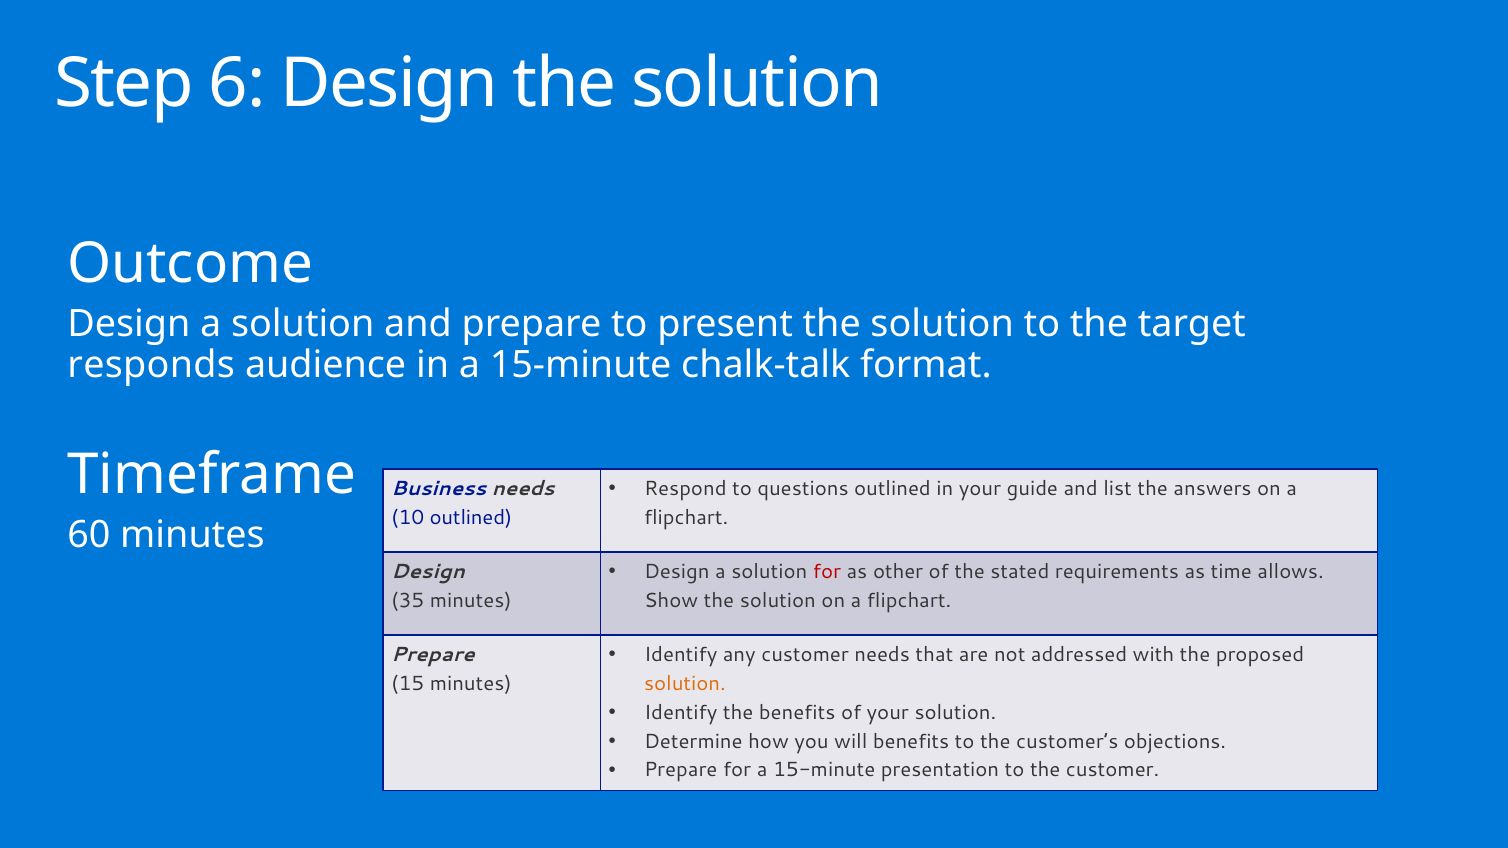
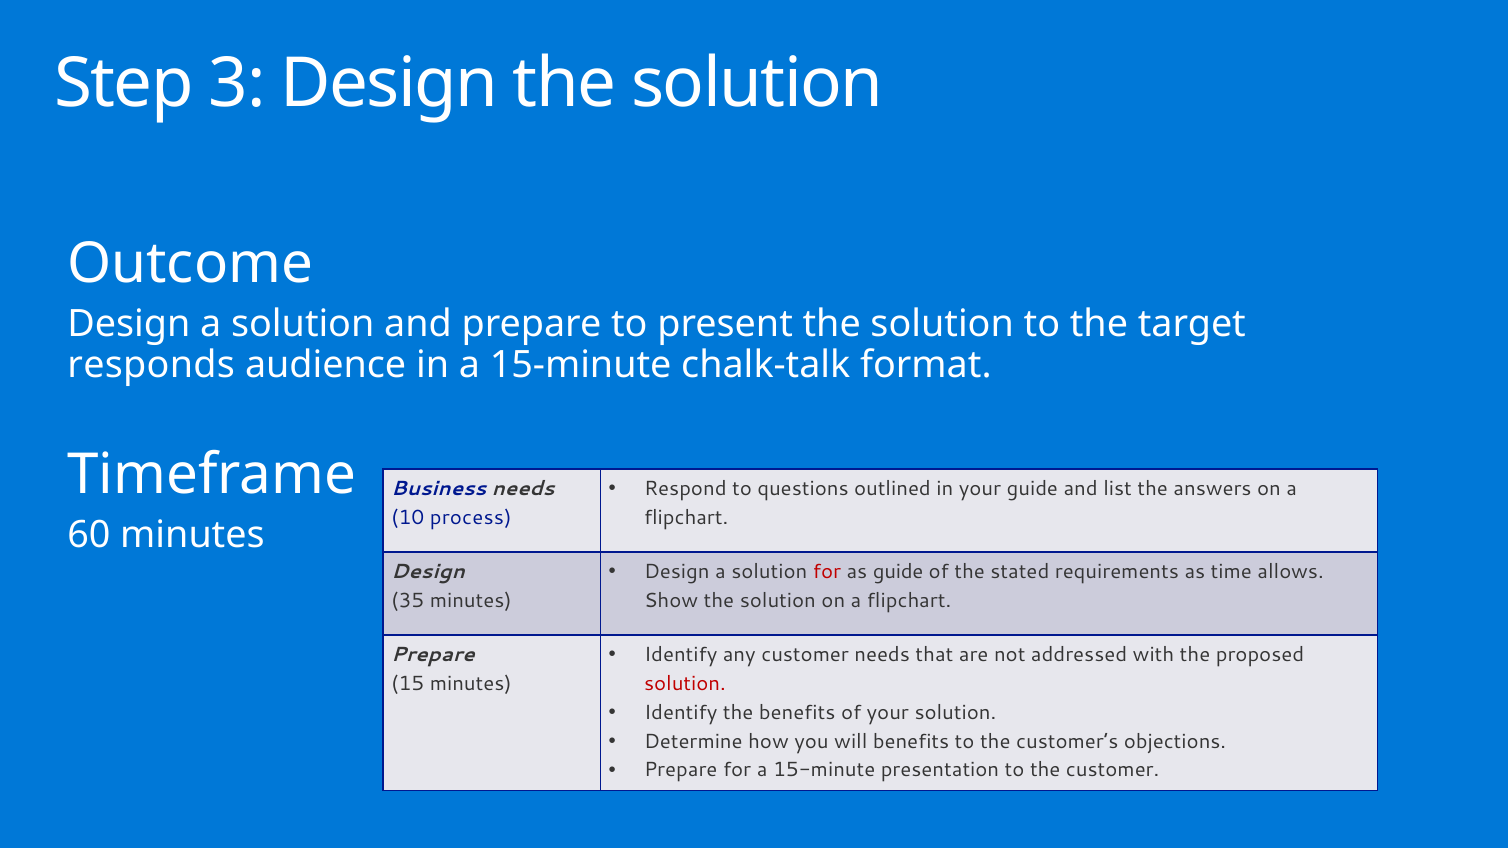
6: 6 -> 3
10 outlined: outlined -> process
as other: other -> guide
solution at (685, 684) colour: orange -> red
